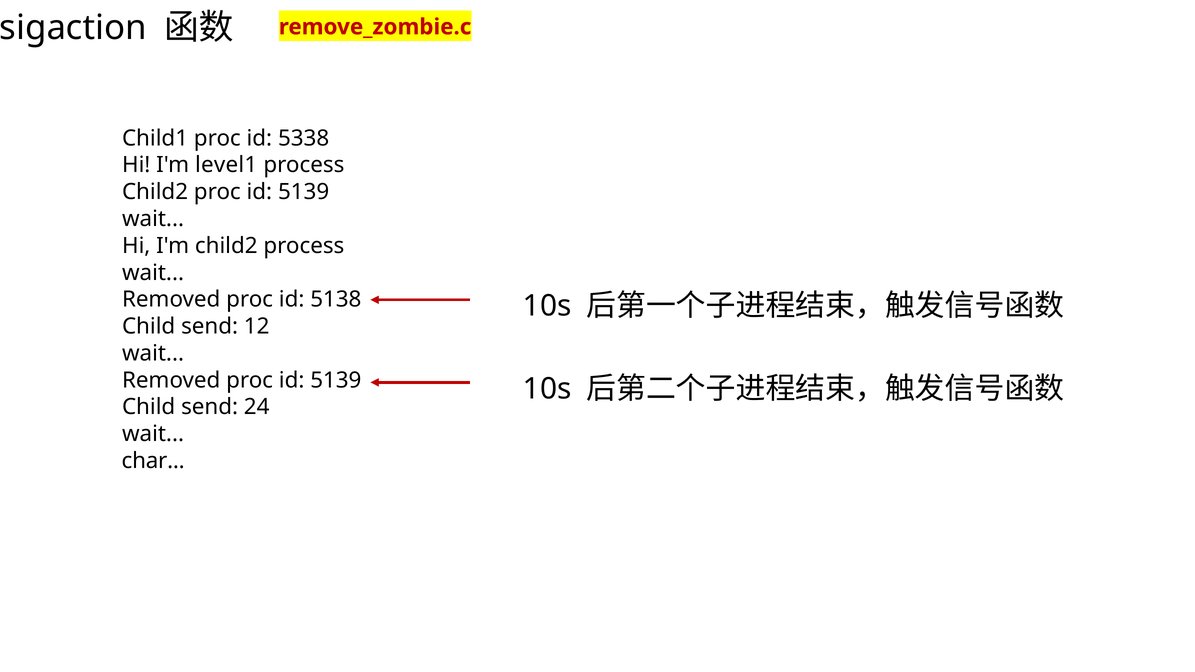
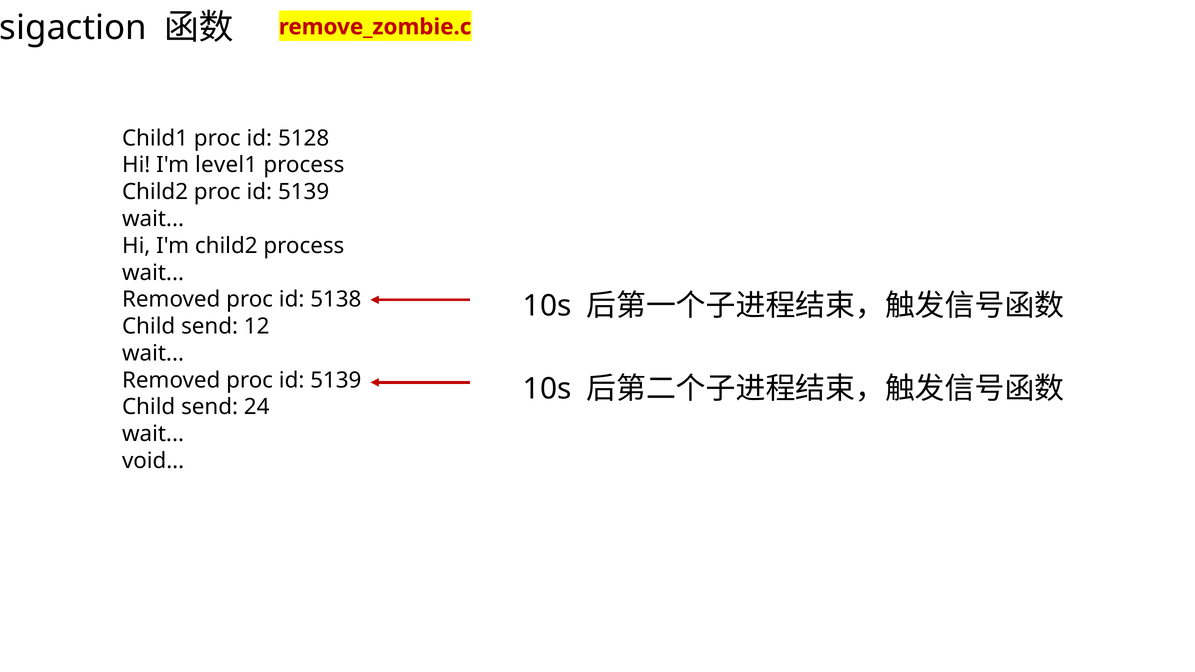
5338: 5338 -> 5128
char: char -> void
